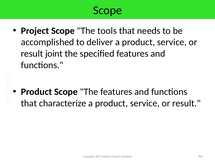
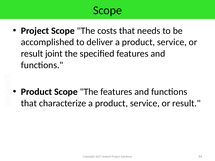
tools: tools -> costs
